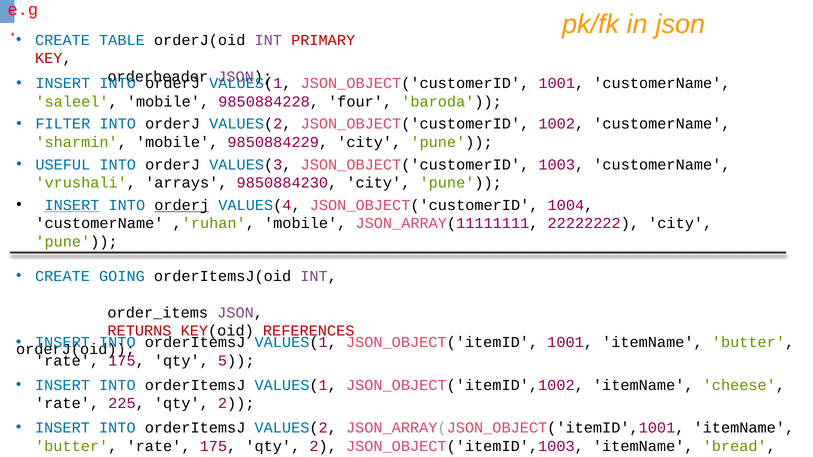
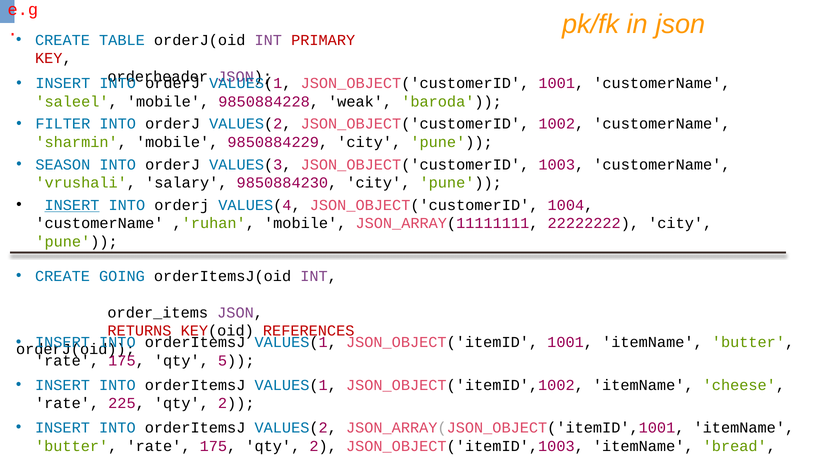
four: four -> weak
USEFUL: USEFUL -> SEASON
arrays: arrays -> salary
orderj at (182, 205) underline: present -> none
